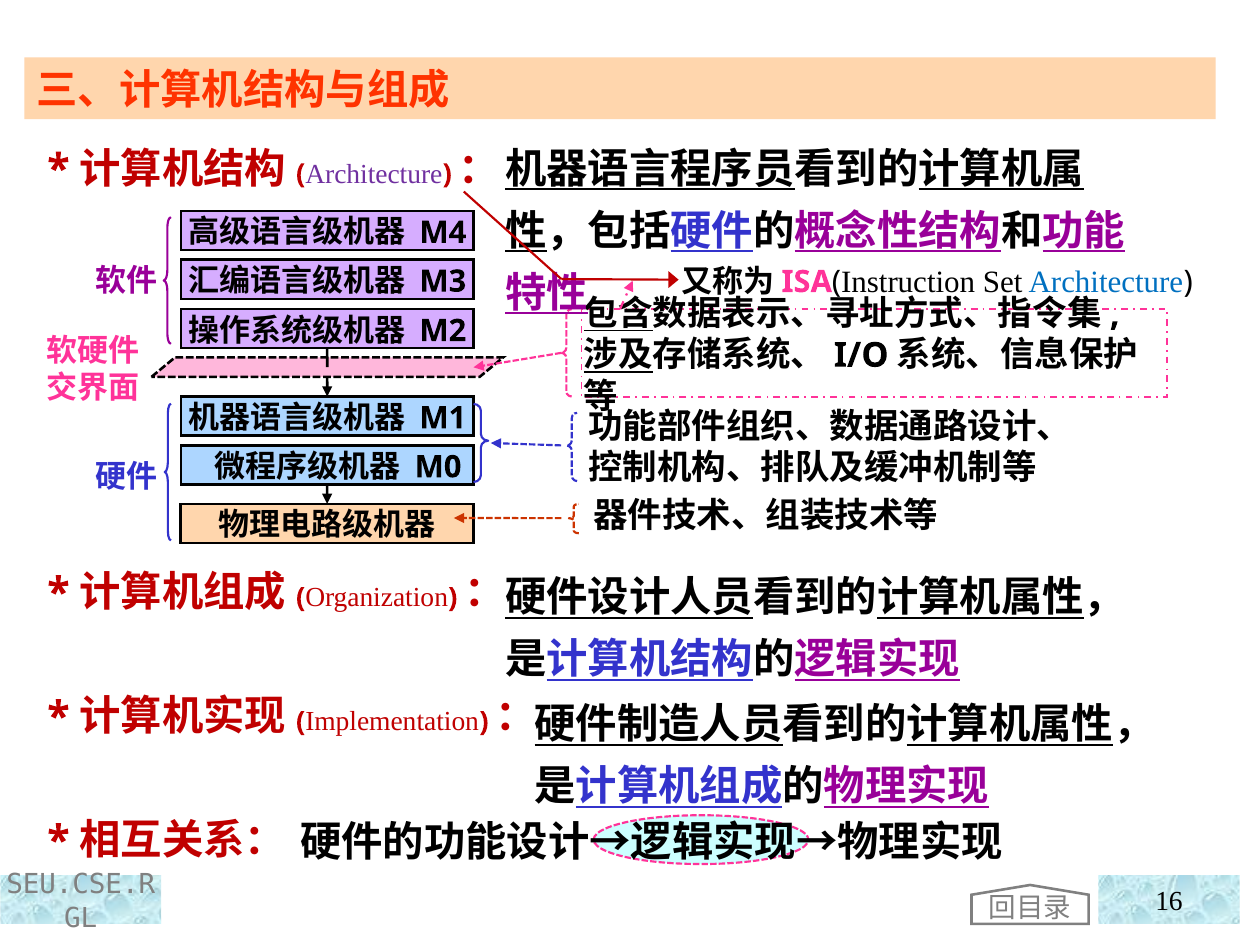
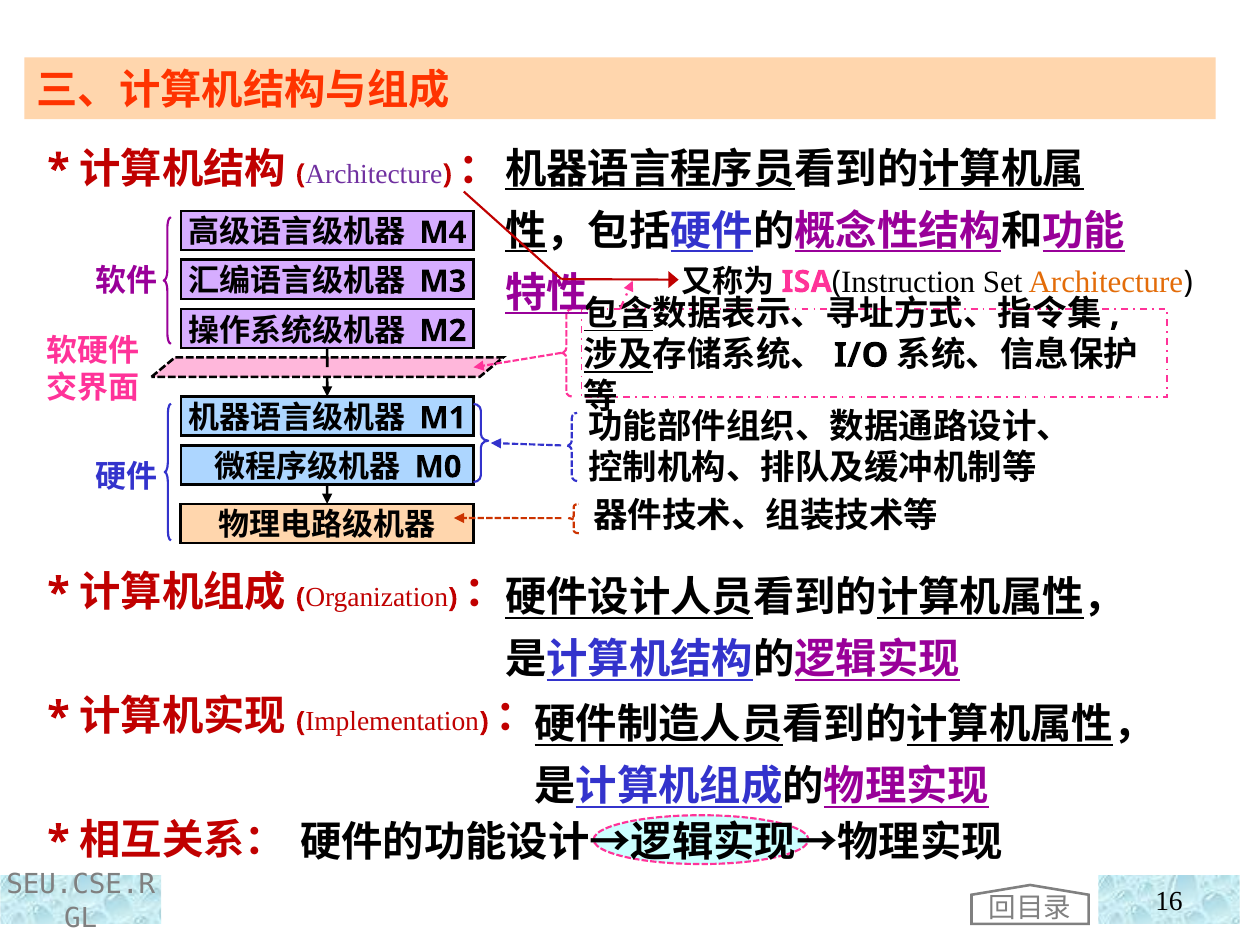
Architecture at (1106, 282) colour: blue -> orange
